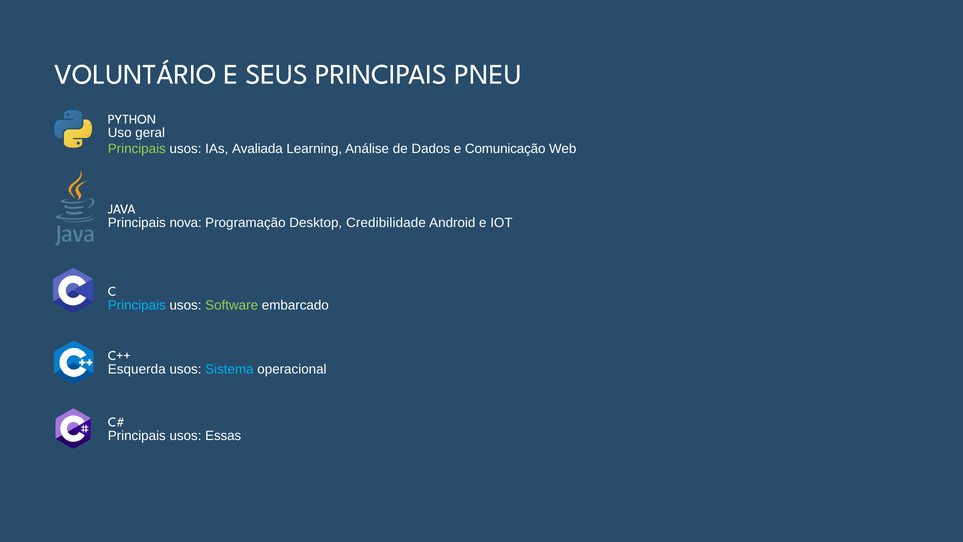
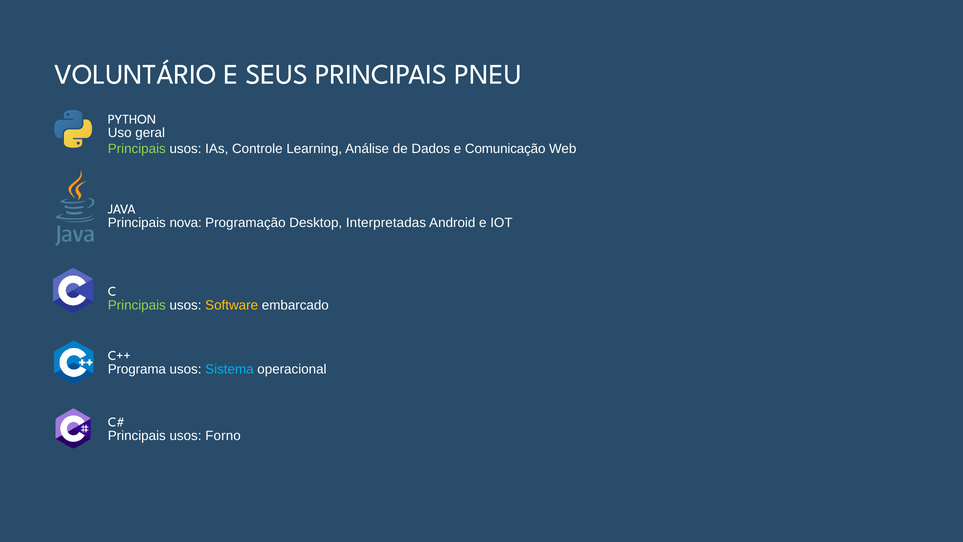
Avaliada: Avaliada -> Controle
Credibilidade: Credibilidade -> Interpretadas
Principais at (137, 305) colour: light blue -> light green
Software colour: light green -> yellow
Esquerda: Esquerda -> Programa
Essas: Essas -> Forno
